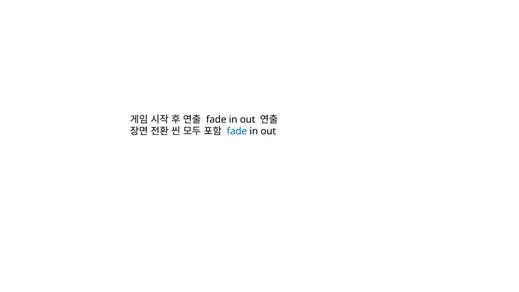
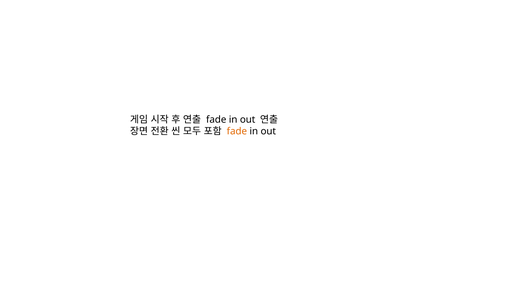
fade at (237, 131) colour: blue -> orange
